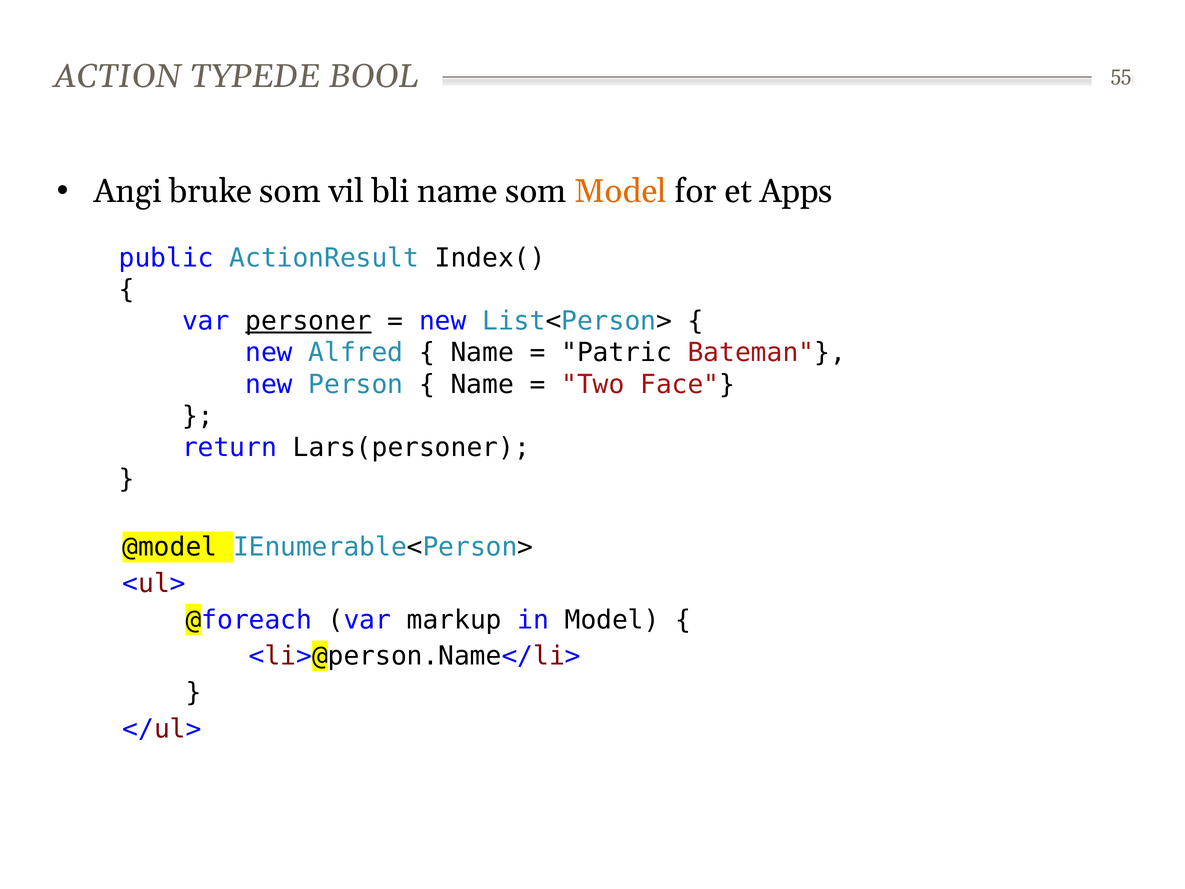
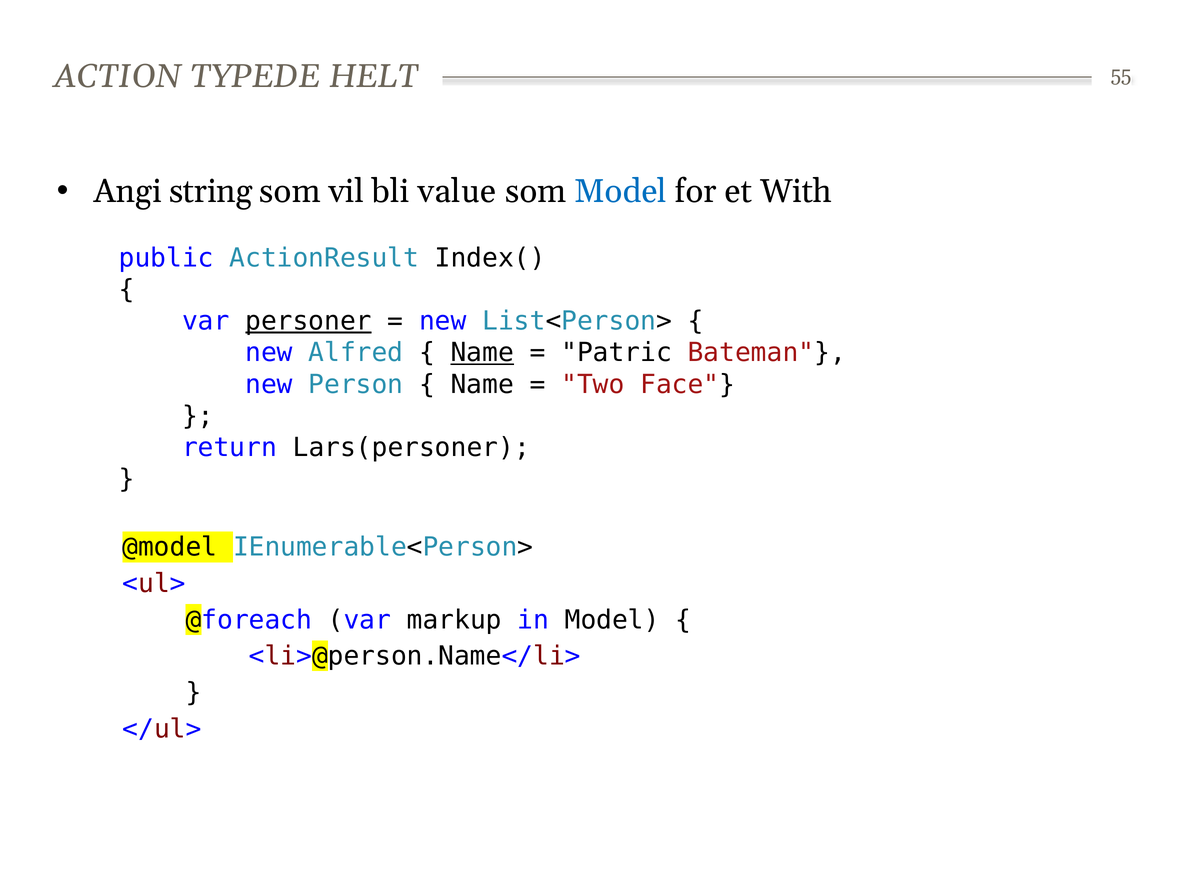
BOOL: BOOL -> HELT
bruke: bruke -> string
bli name: name -> value
Model at (621, 192) colour: orange -> blue
Apps: Apps -> With
Name at (482, 353) underline: none -> present
